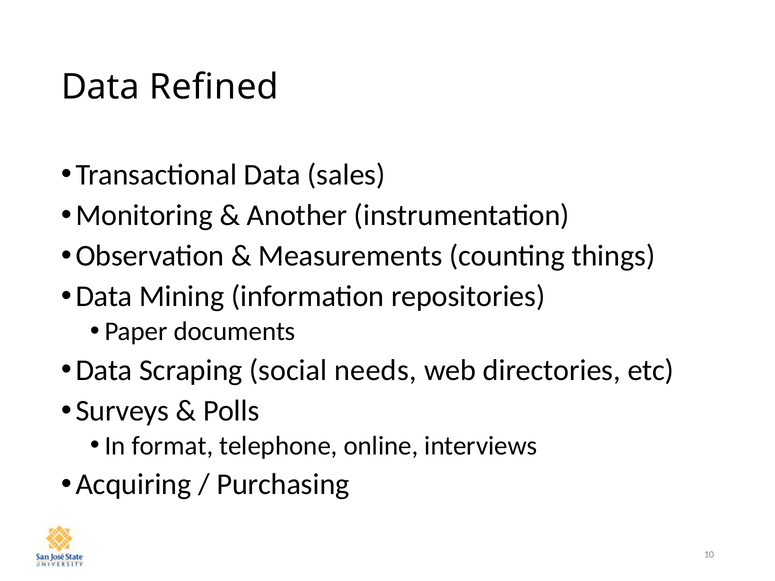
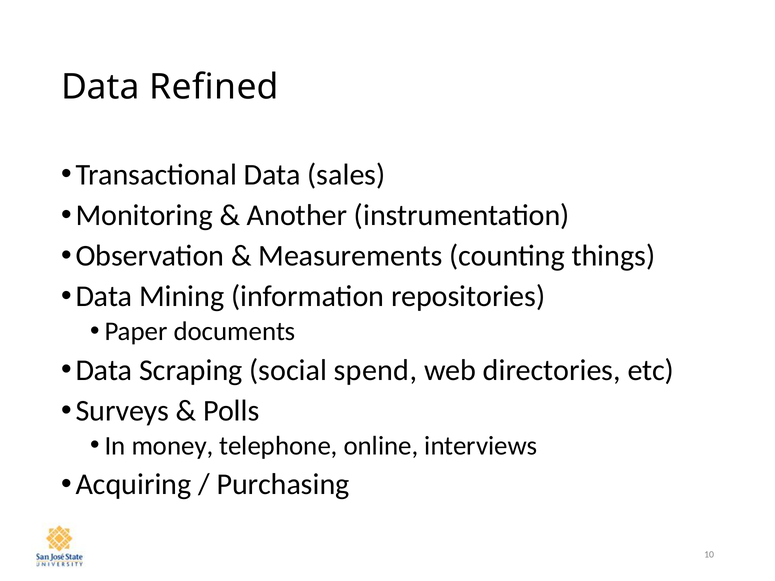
needs: needs -> spend
format: format -> money
